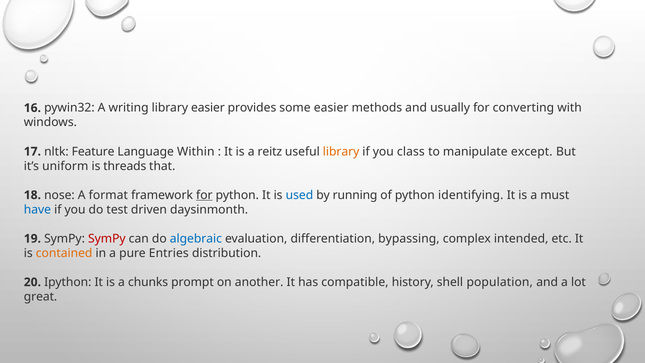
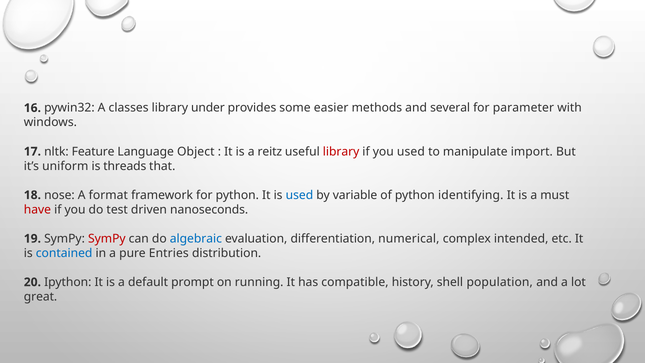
writing: writing -> classes
library easier: easier -> under
usually: usually -> several
converting: converting -> parameter
Within: Within -> Object
library at (341, 151) colour: orange -> red
you class: class -> used
except: except -> import
for at (204, 195) underline: present -> none
running: running -> variable
have colour: blue -> red
daysinmonth: daysinmonth -> nanoseconds
bypassing: bypassing -> numerical
contained colour: orange -> blue
chunks: chunks -> default
another: another -> running
